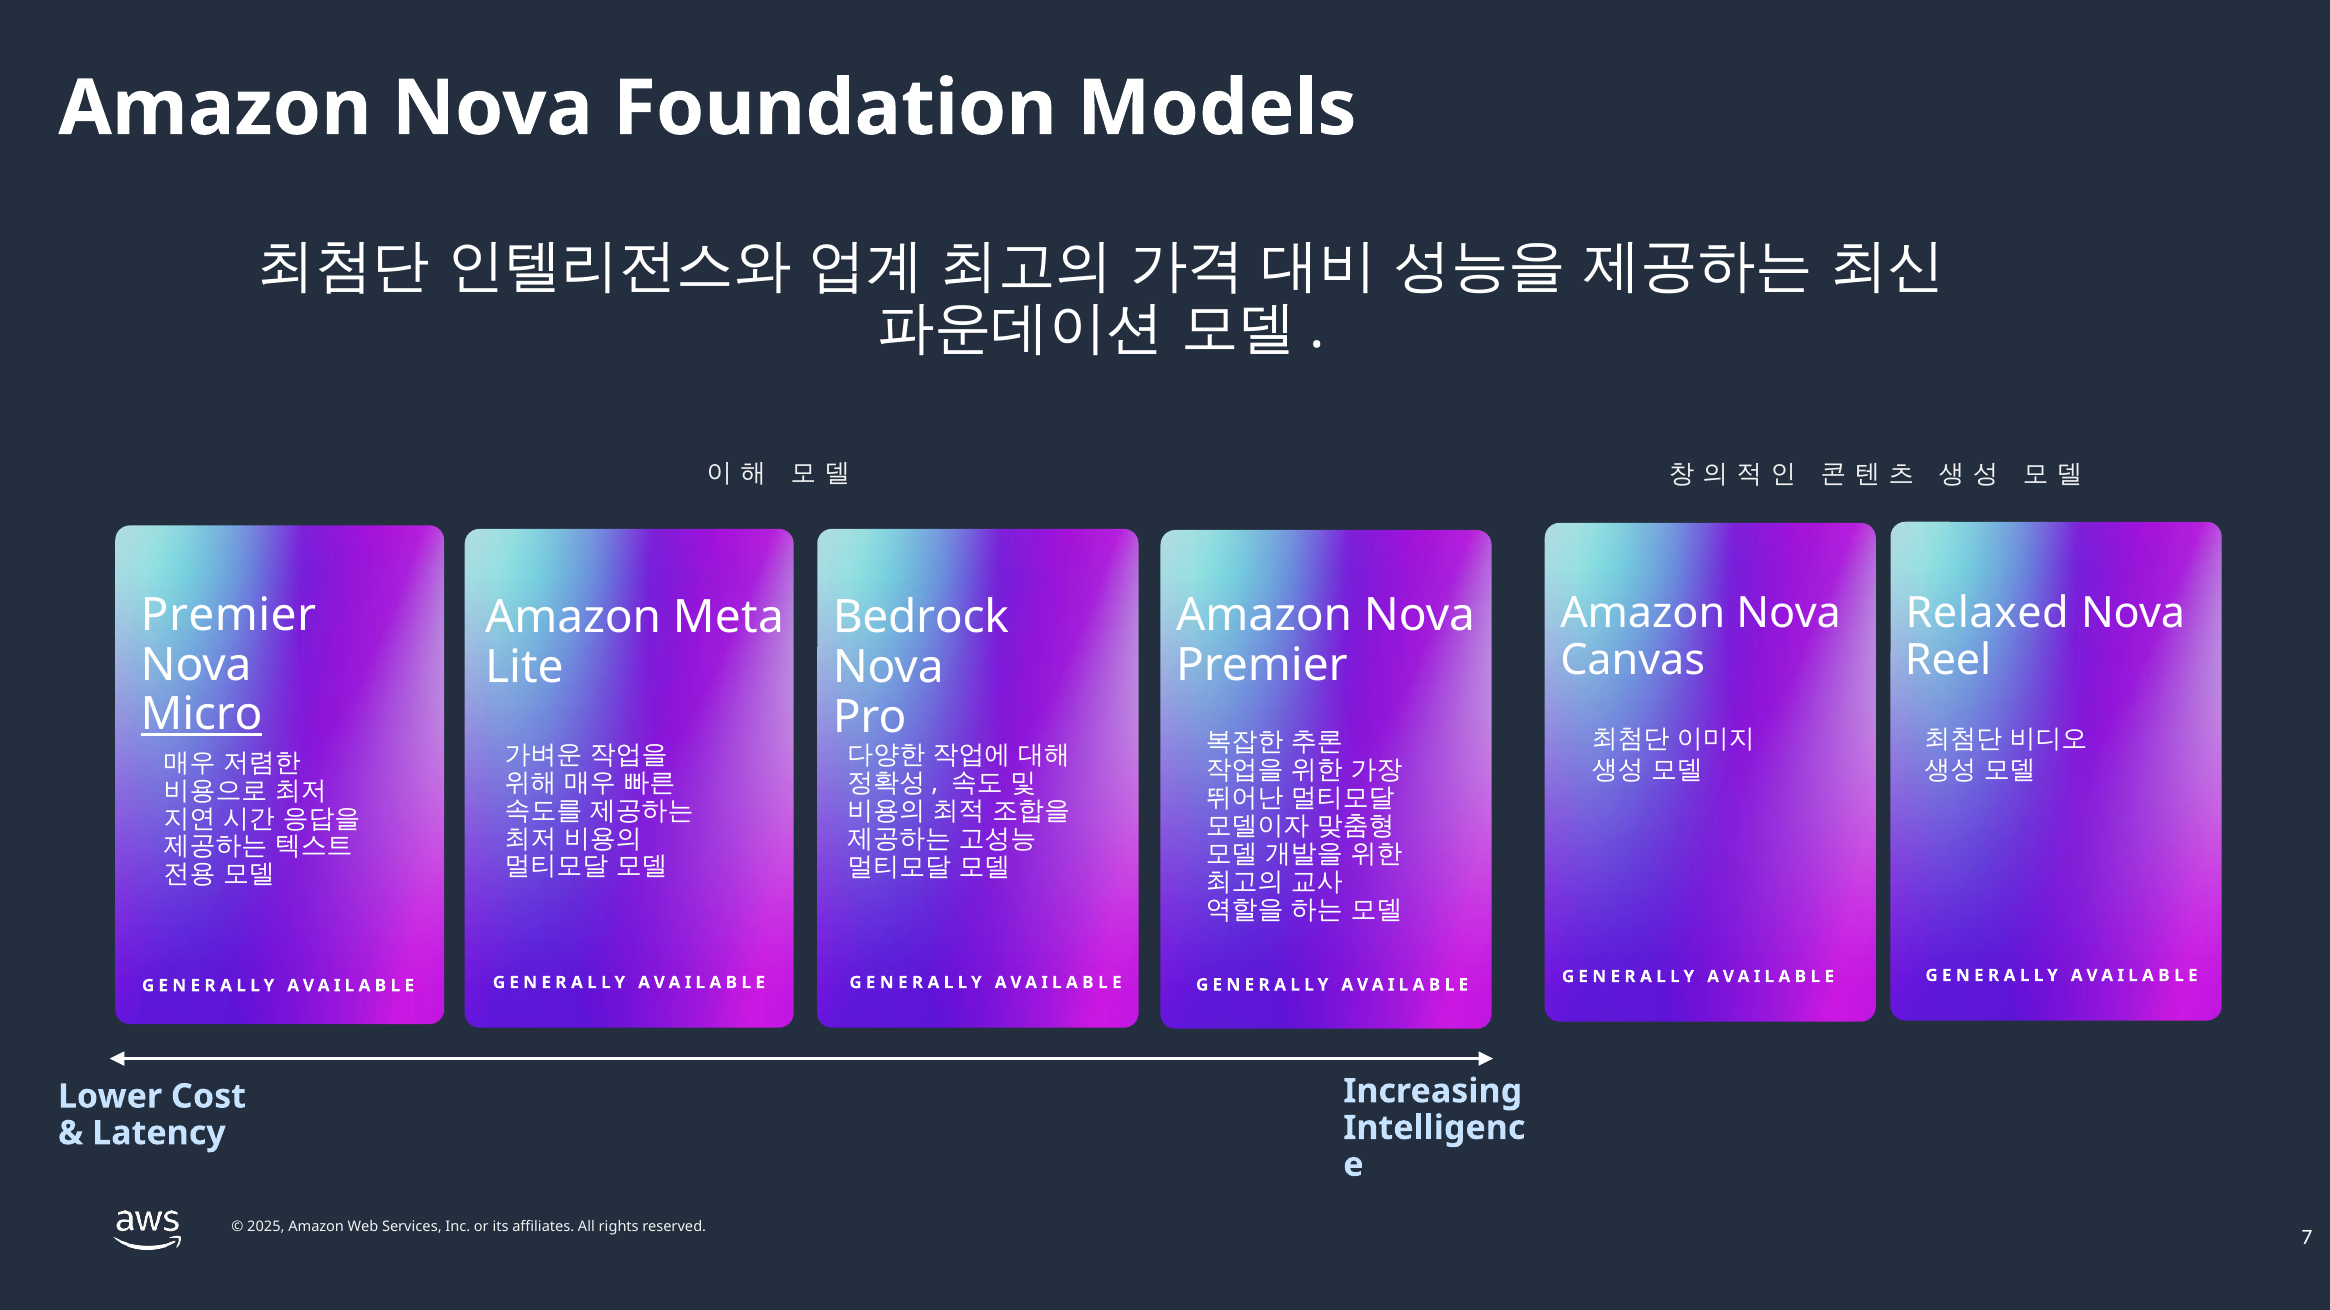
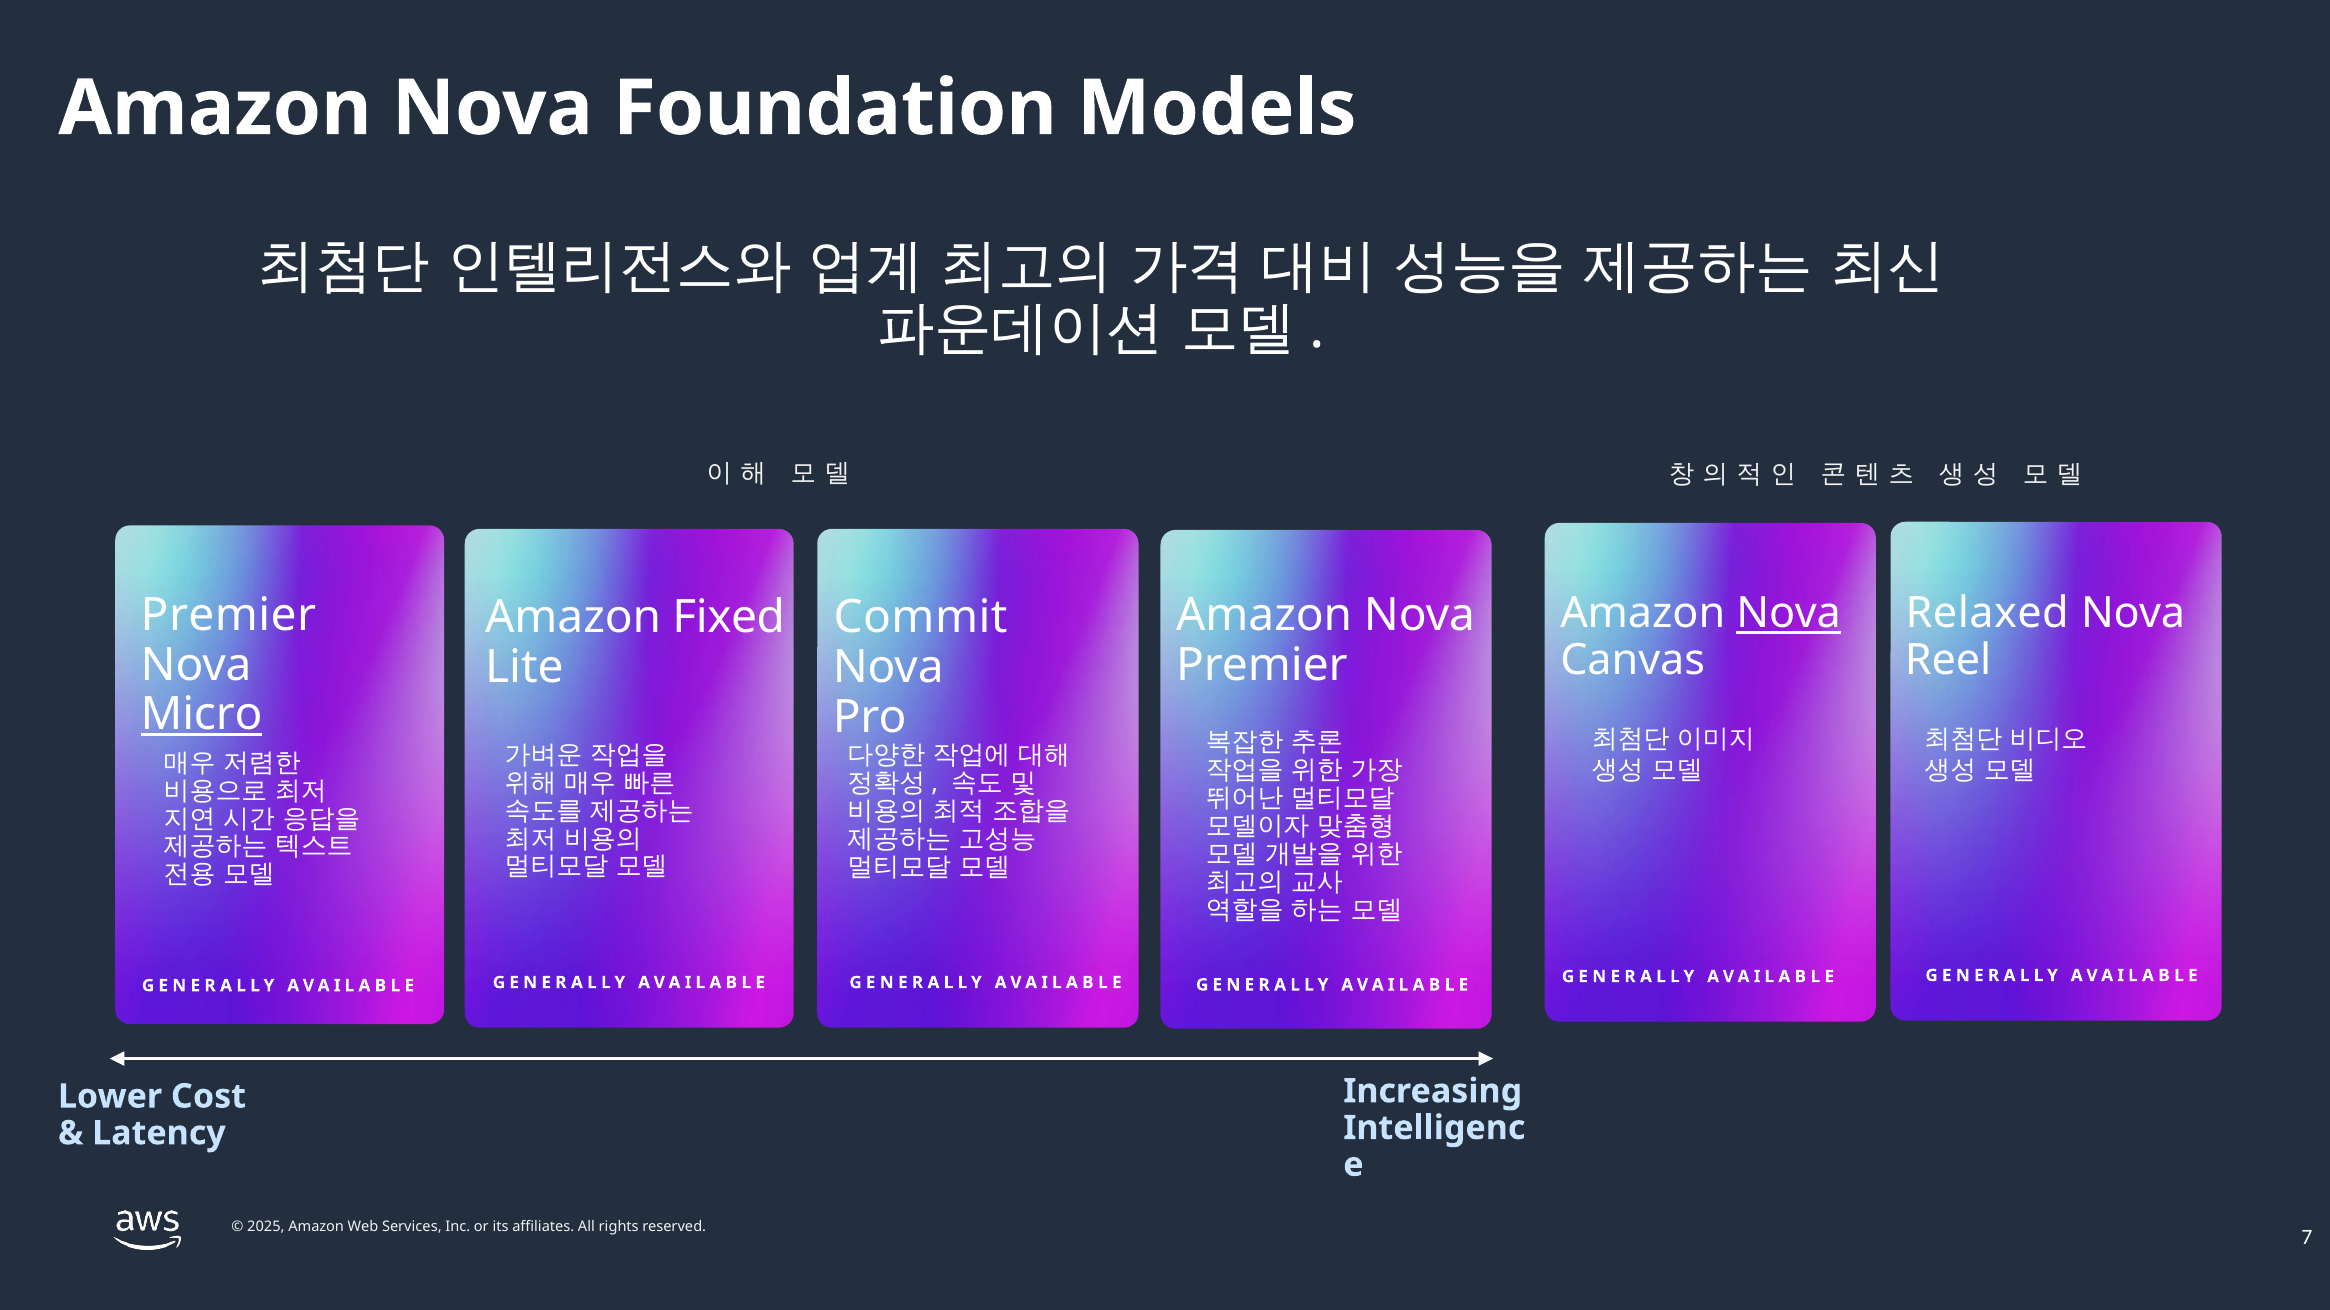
Nova at (1789, 614) underline: none -> present
Meta: Meta -> Fixed
Bedrock: Bedrock -> Commit
